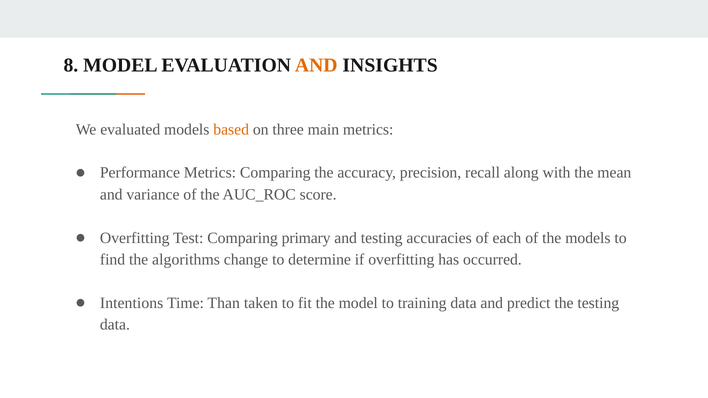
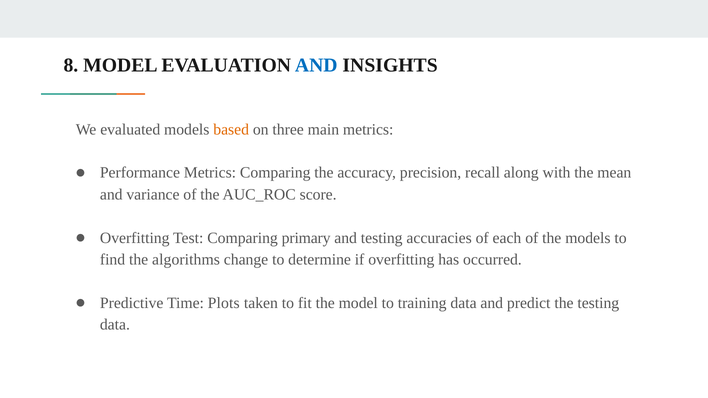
AND at (316, 65) colour: orange -> blue
Intentions: Intentions -> Predictive
Than: Than -> Plots
